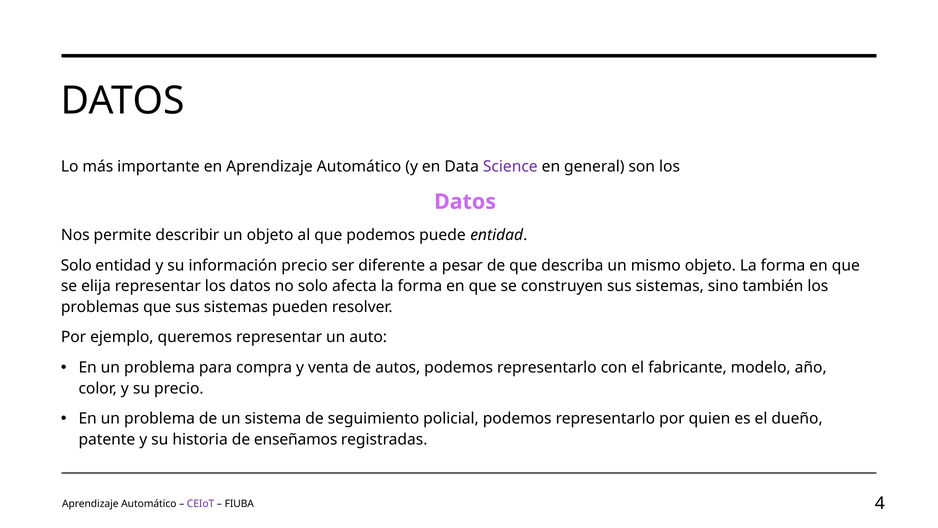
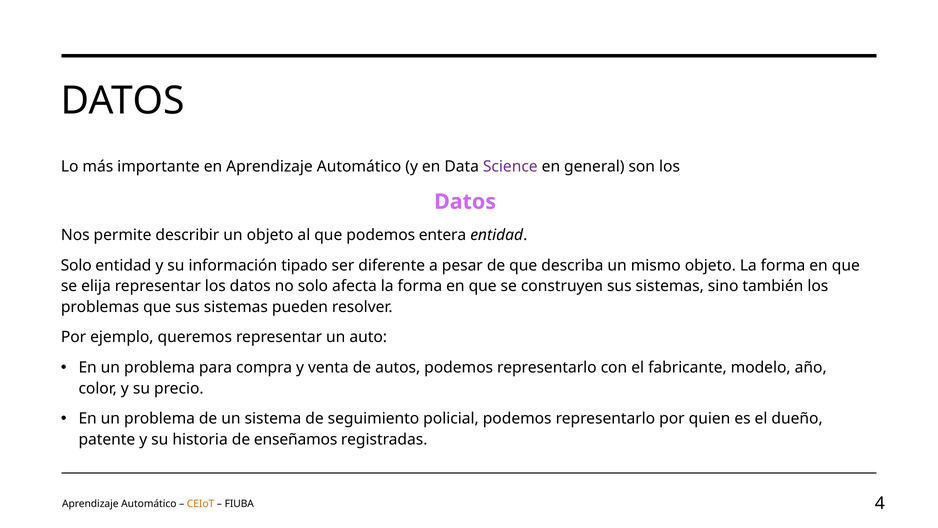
puede: puede -> entera
información precio: precio -> tipado
CEIoT colour: purple -> orange
